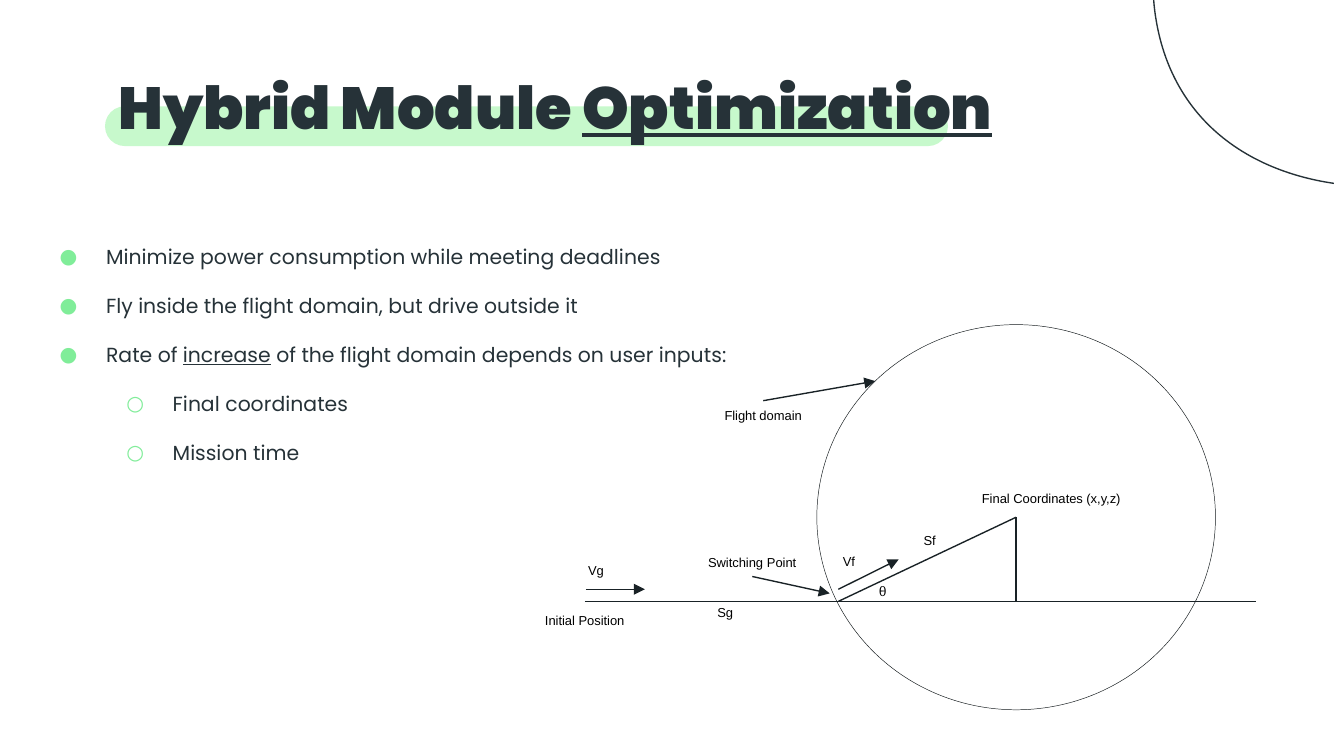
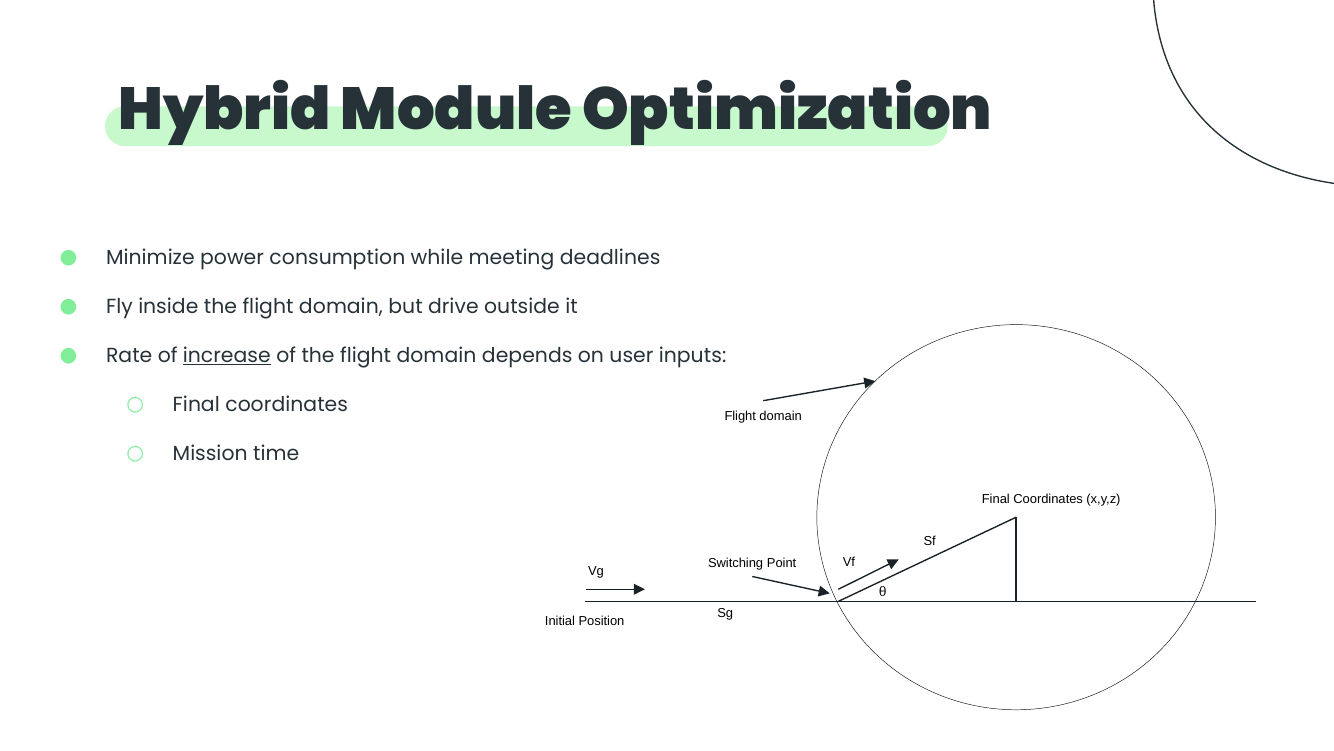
Optimization underline: present -> none
